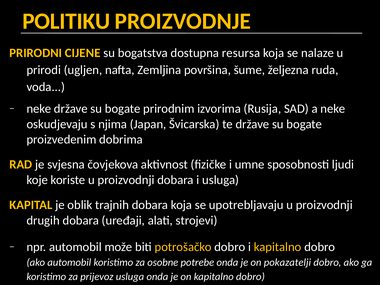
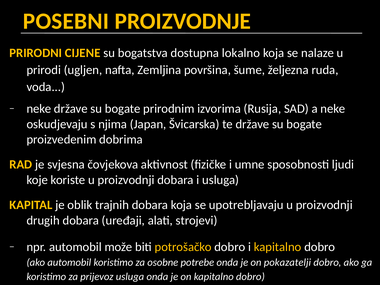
POLITIKU: POLITIKU -> POSEBNI
resursa: resursa -> lokalno
